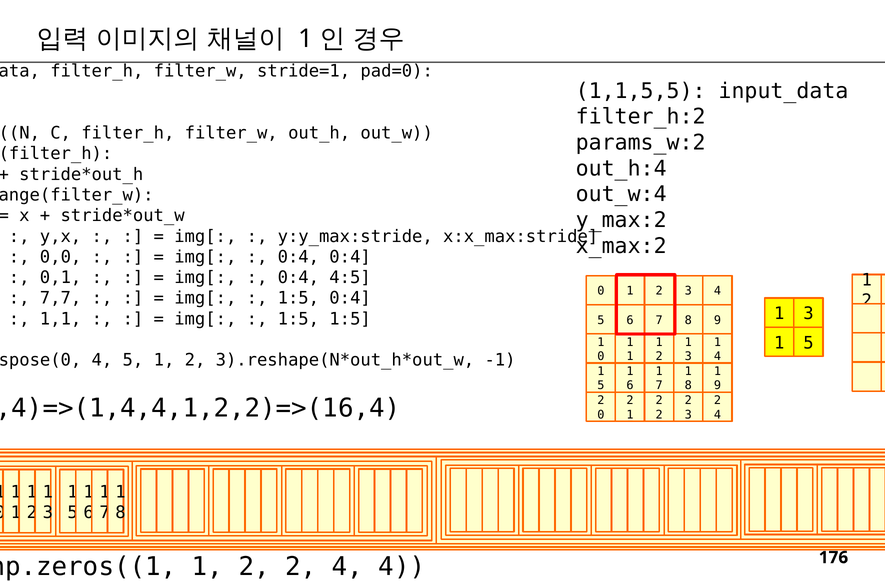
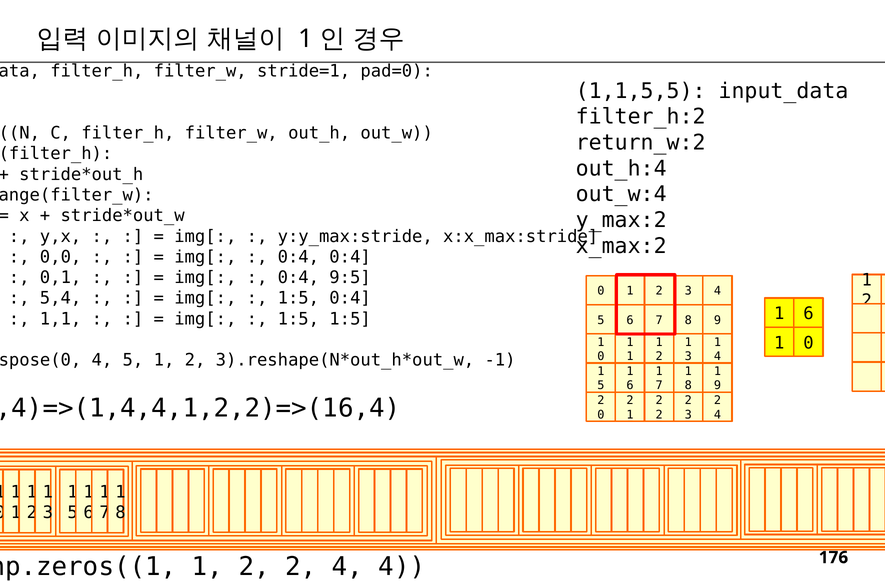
params_w:2: params_w:2 -> return_w:2
4:5: 4:5 -> 9:5
7,7: 7,7 -> 5,4
3 at (808, 314): 3 -> 6
5 at (808, 343): 5 -> 0
